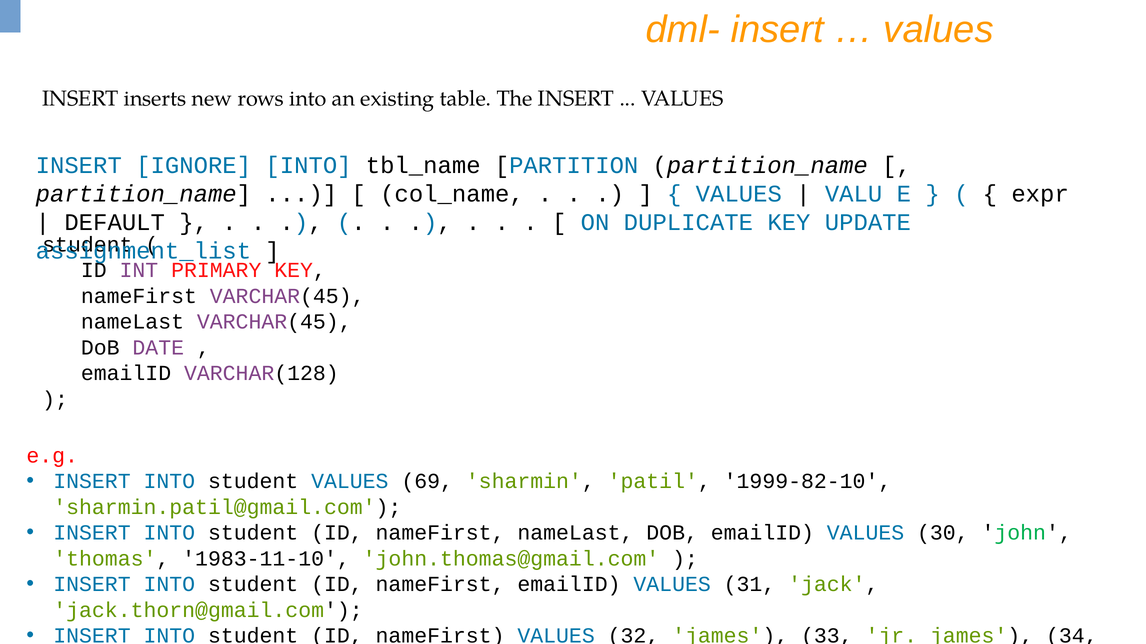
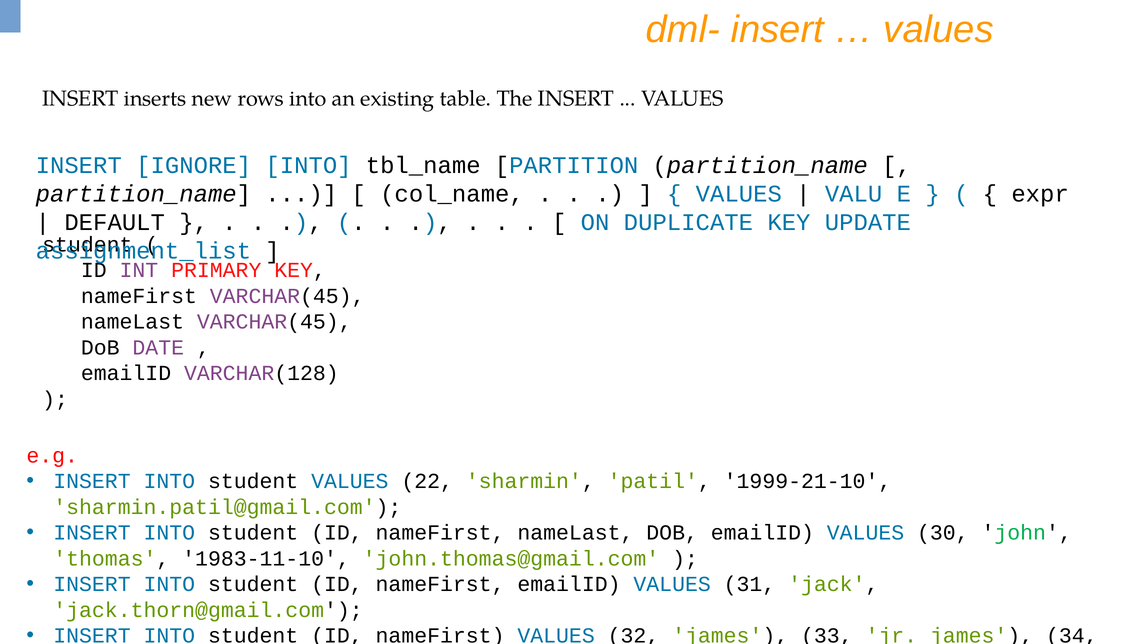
69: 69 -> 22
1999-82-10: 1999-82-10 -> 1999-21-10
